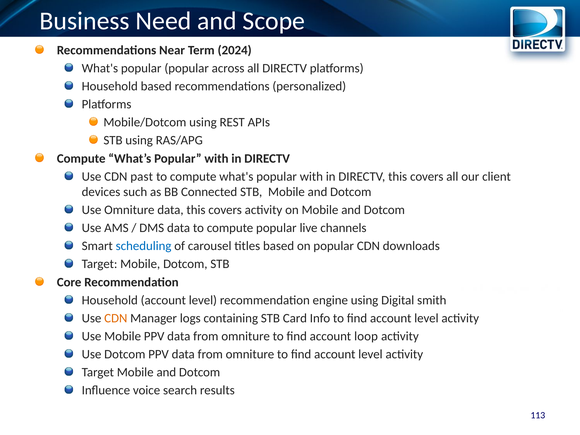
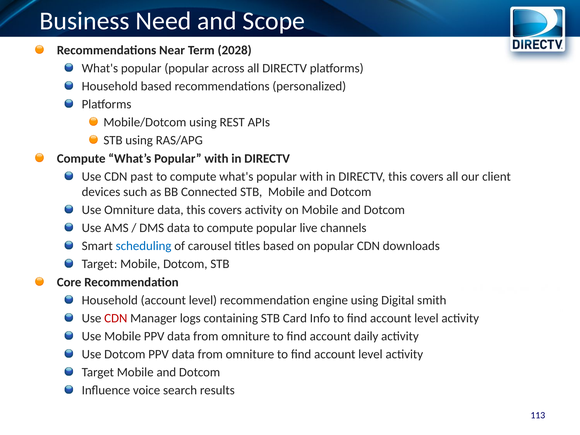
2024: 2024 -> 2028
CDN at (116, 318) colour: orange -> red
loop: loop -> daily
